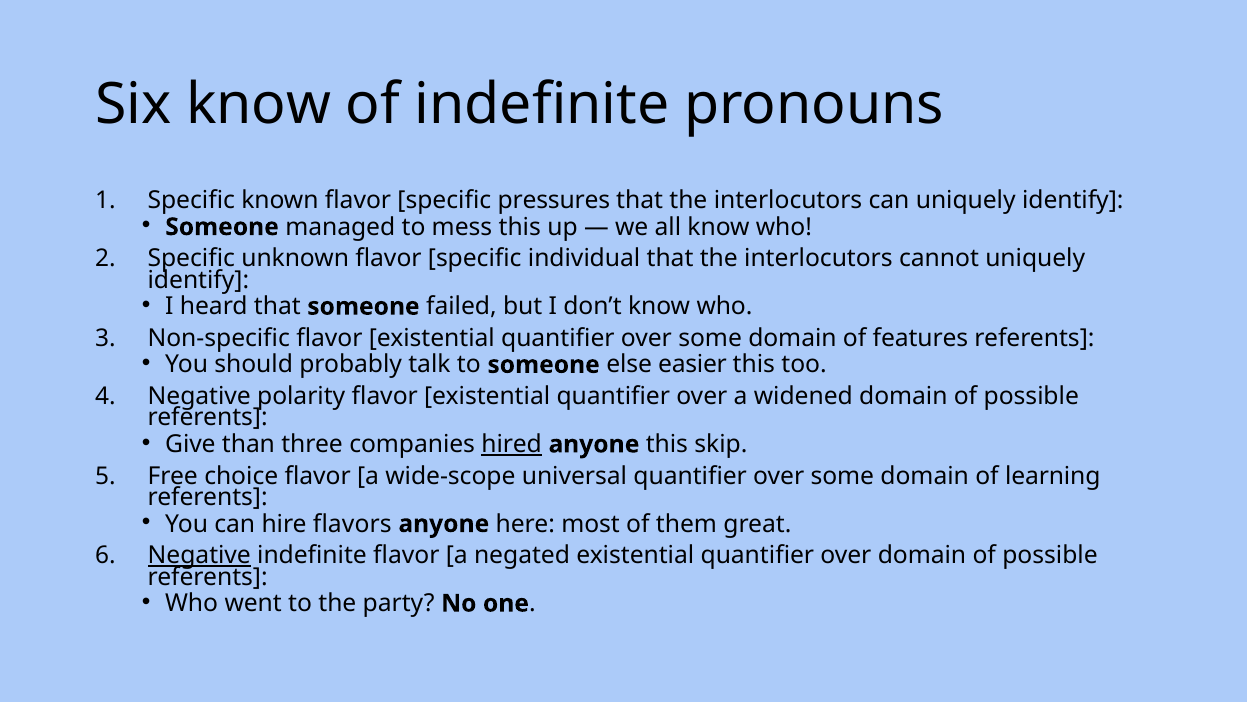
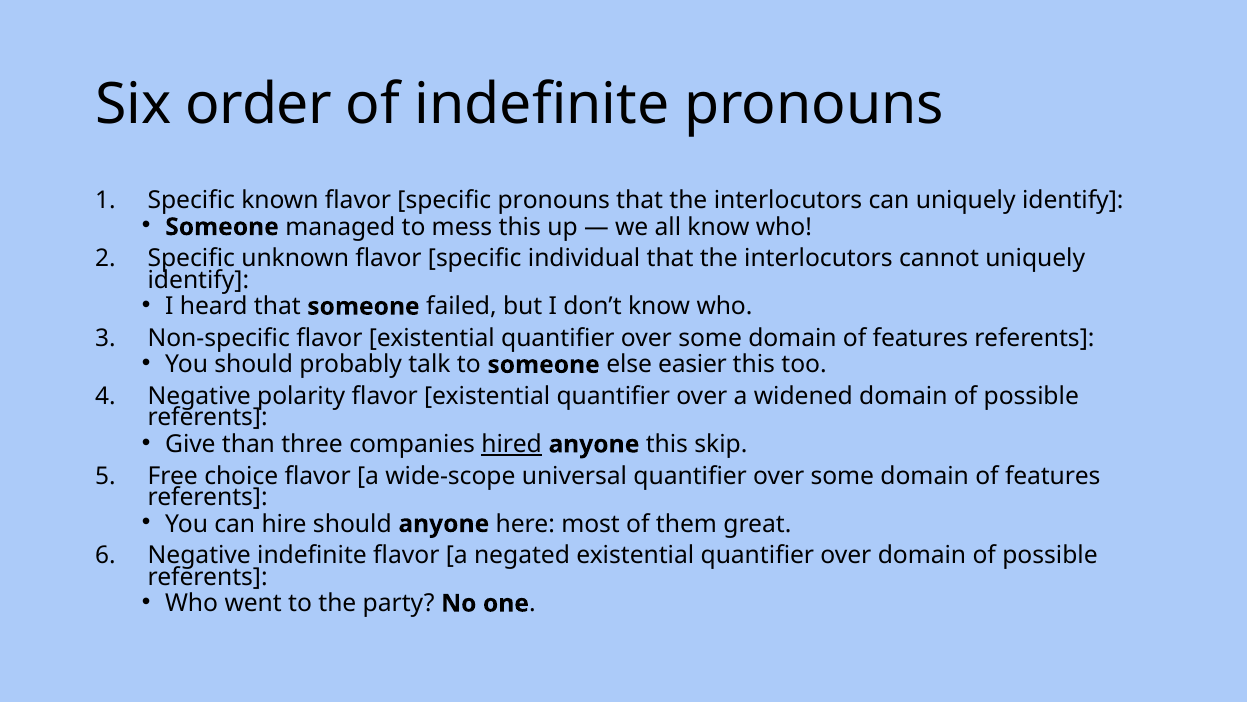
Six know: know -> order
specific pressures: pressures -> pronouns
learning at (1053, 476): learning -> features
hire flavors: flavors -> should
Negative at (199, 555) underline: present -> none
